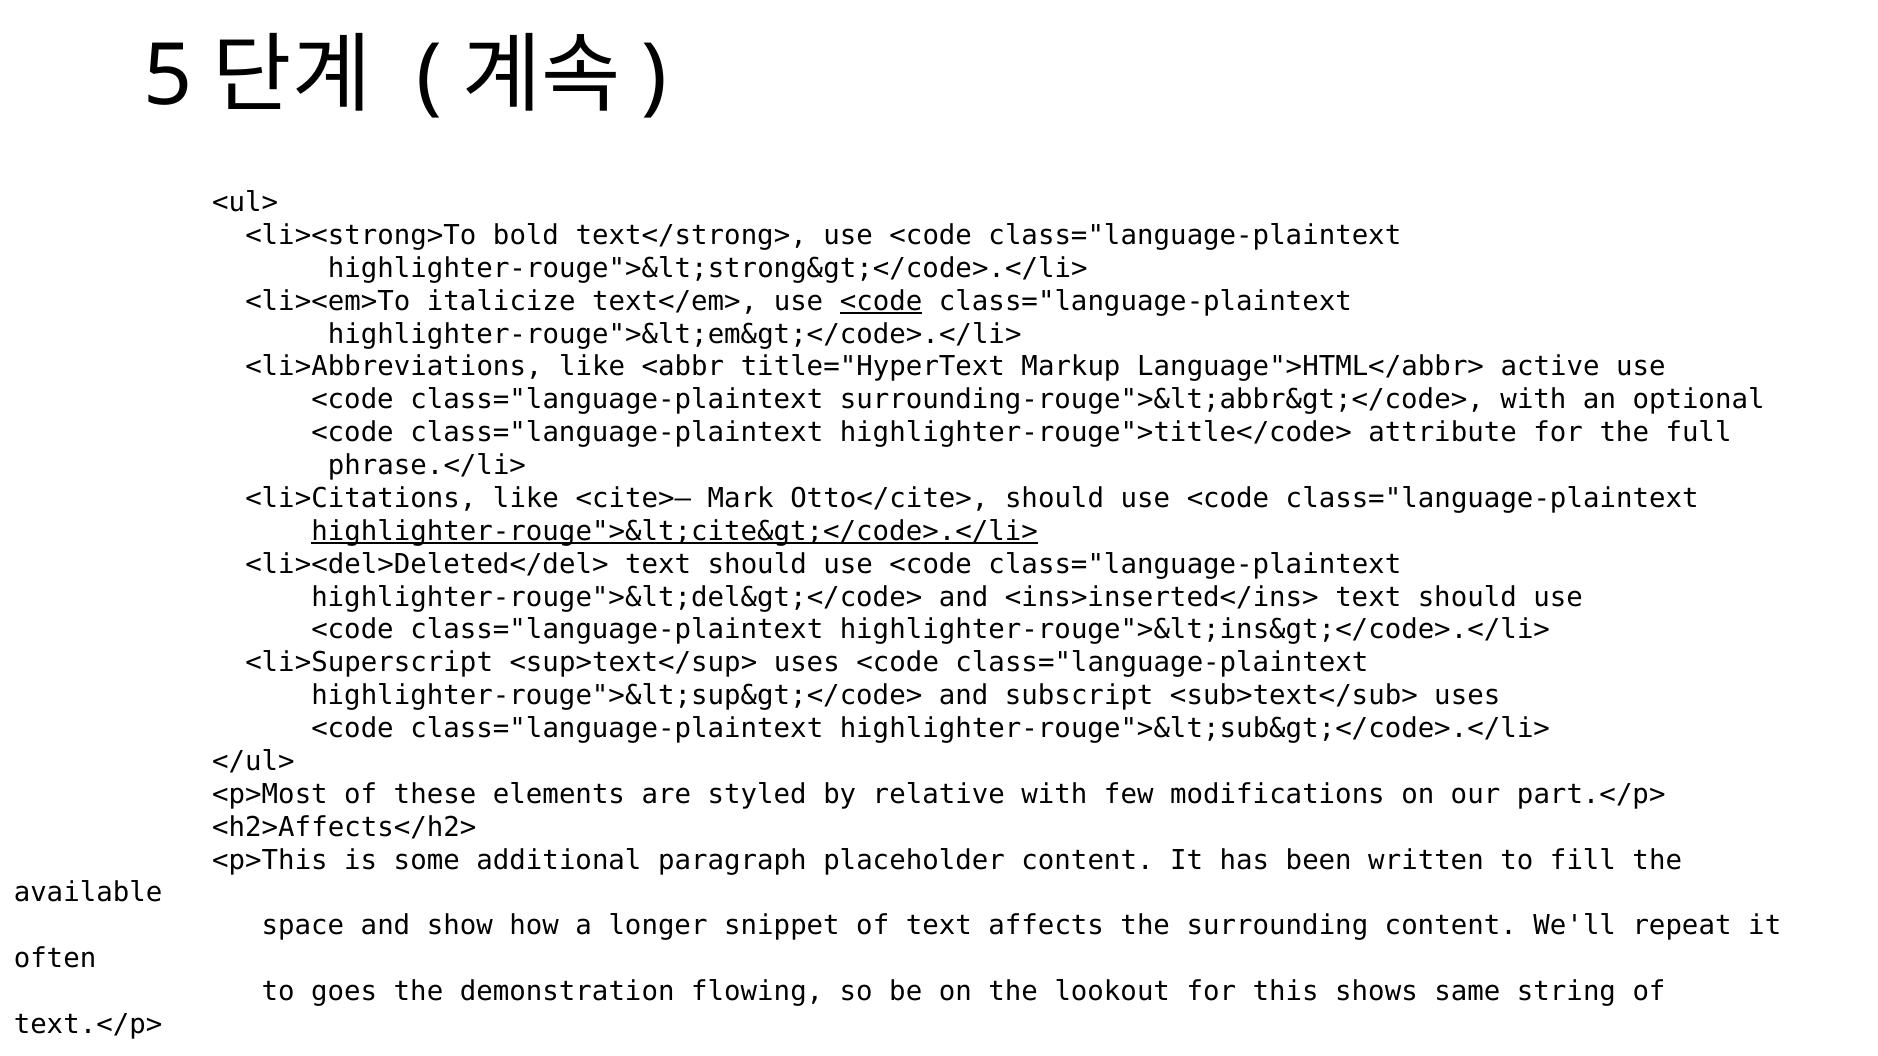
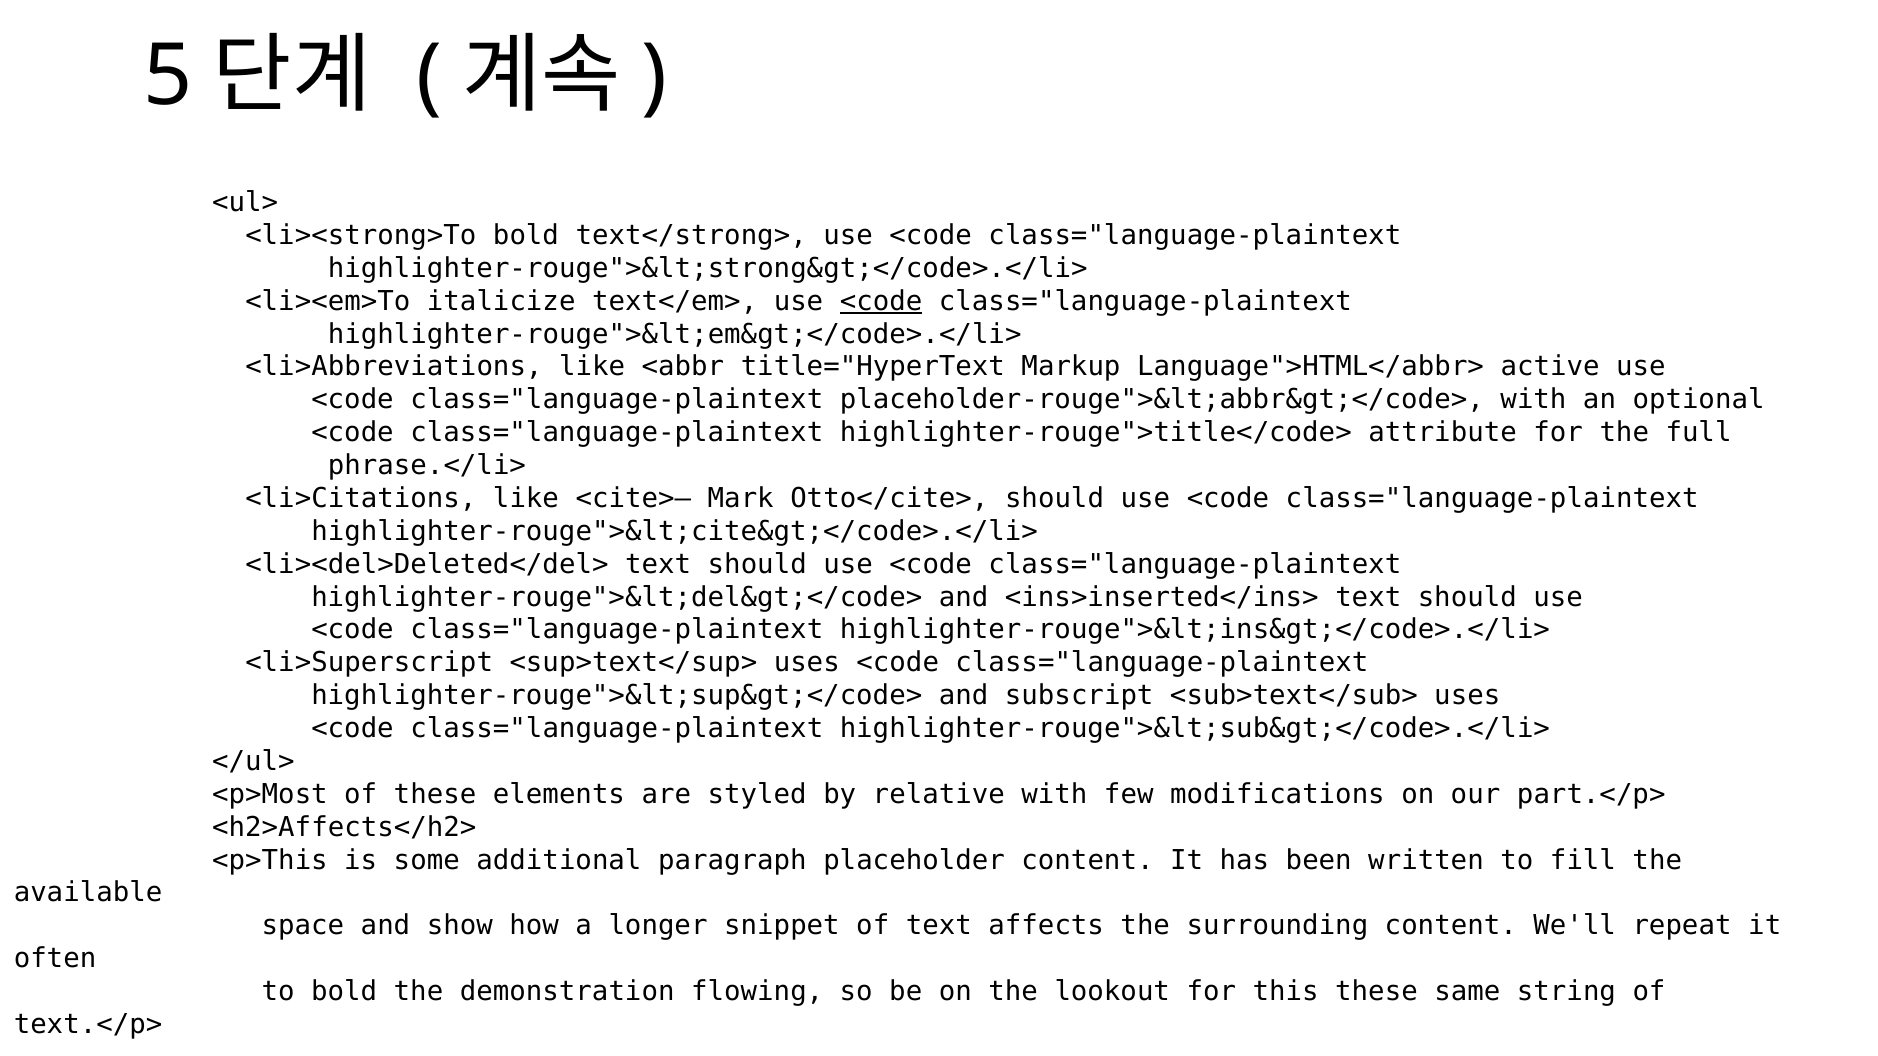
surrounding-rouge">&lt;abbr&gt;</code>: surrounding-rouge">&lt;abbr&gt;</code> -> placeholder-rouge">&lt;abbr&gt;</code>
highlighter-rouge">&lt;cite&gt;</code>.</li> underline: present -> none
to goes: goes -> bold
this shows: shows -> these
